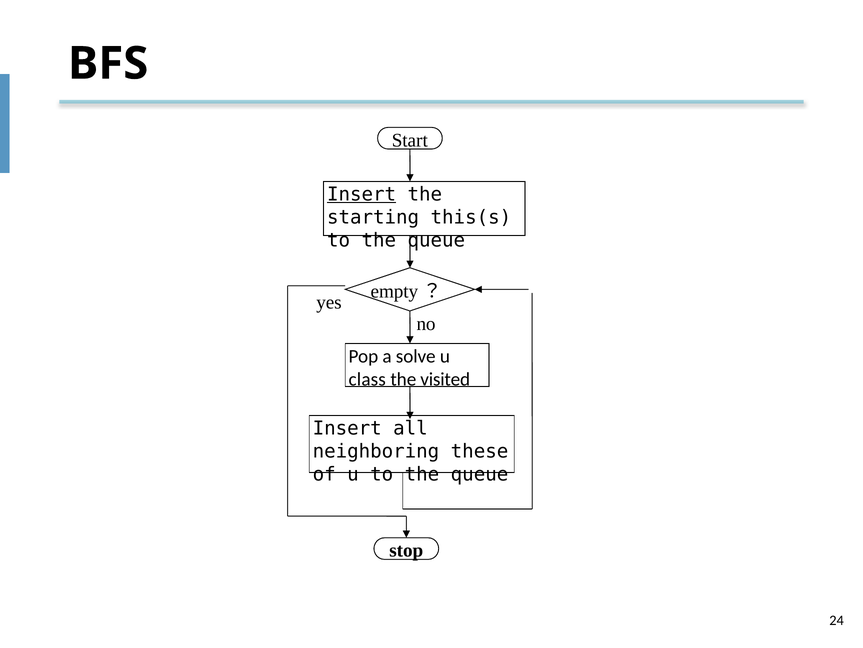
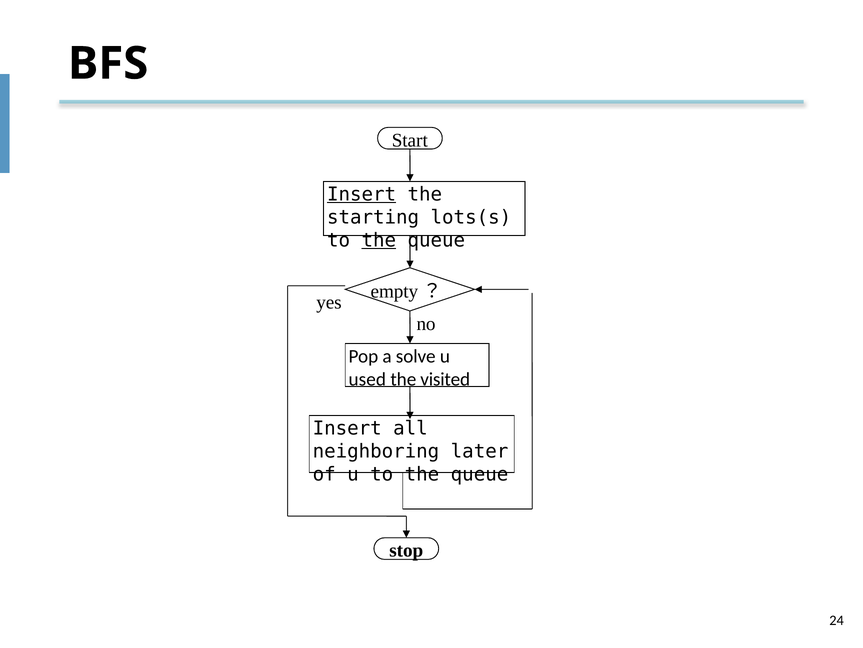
this(s: this(s -> lots(s
the at (379, 240) underline: none -> present
class: class -> used
these: these -> later
